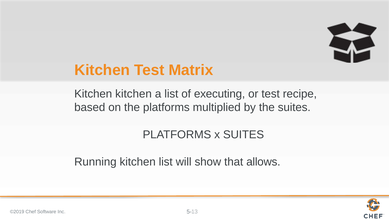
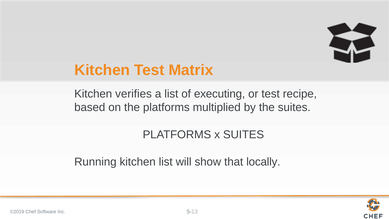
Kitchen kitchen: kitchen -> verifies
allows: allows -> locally
